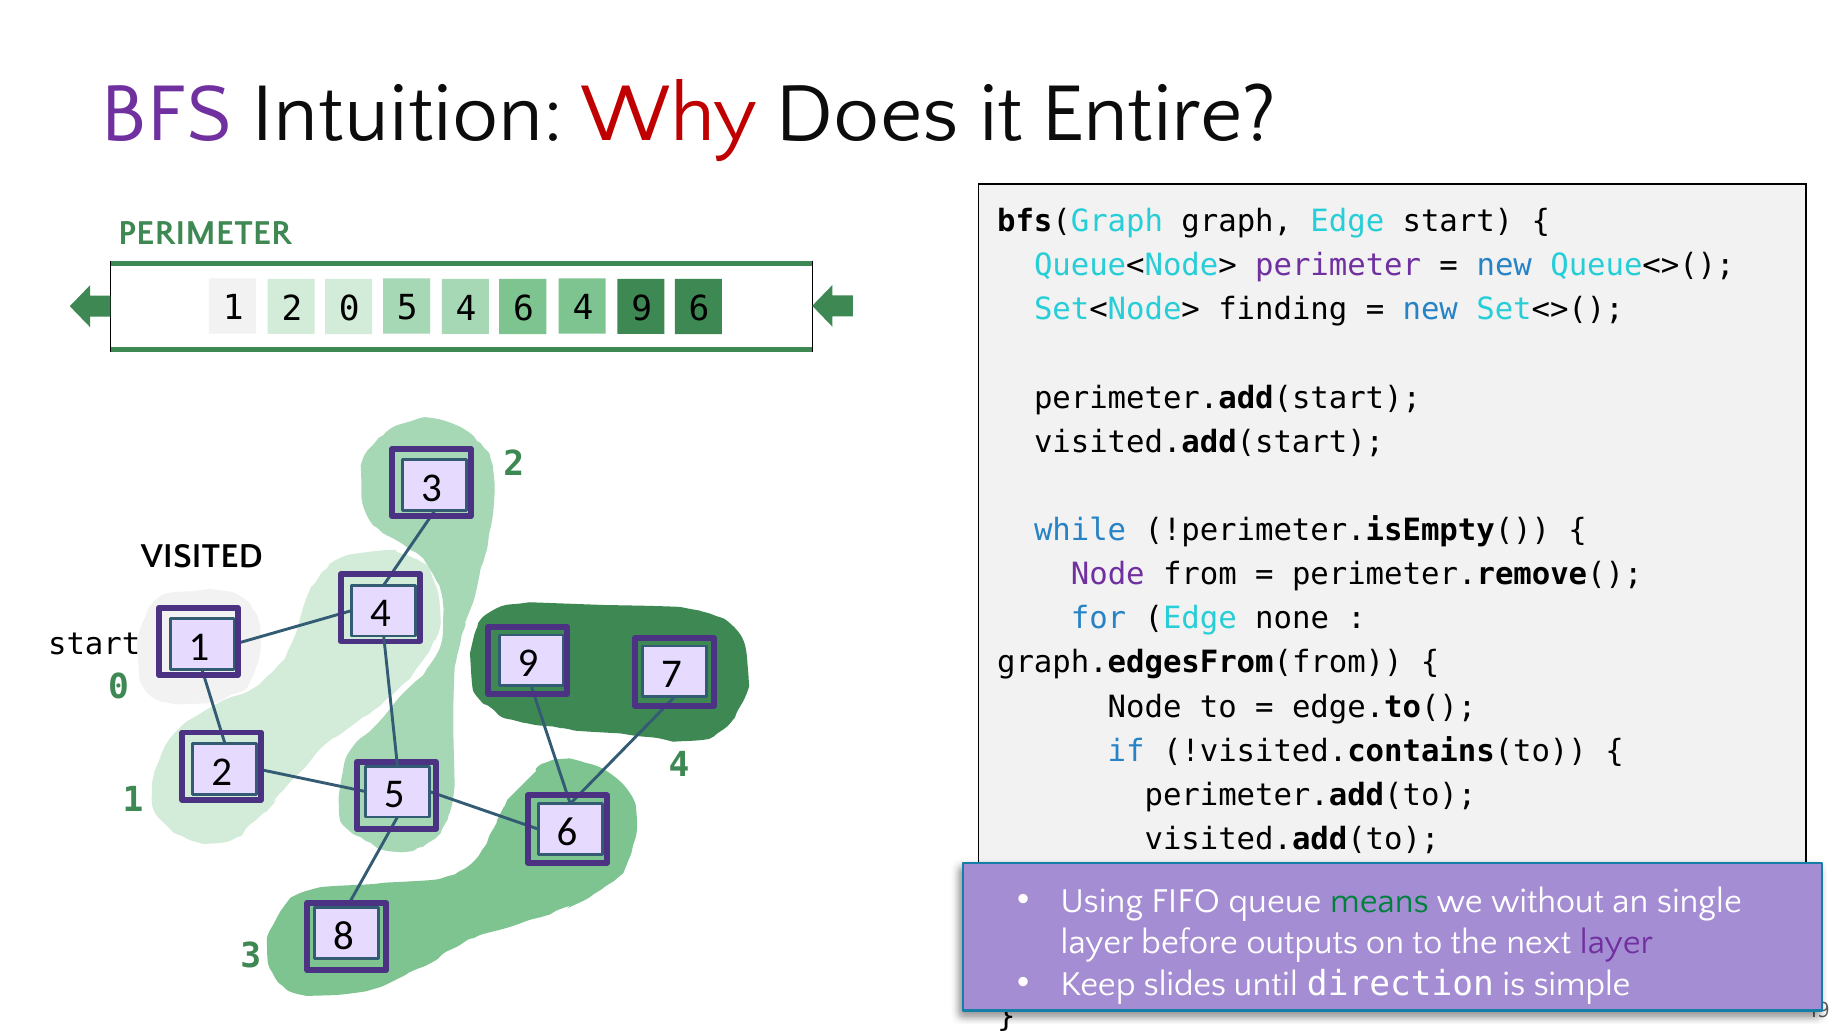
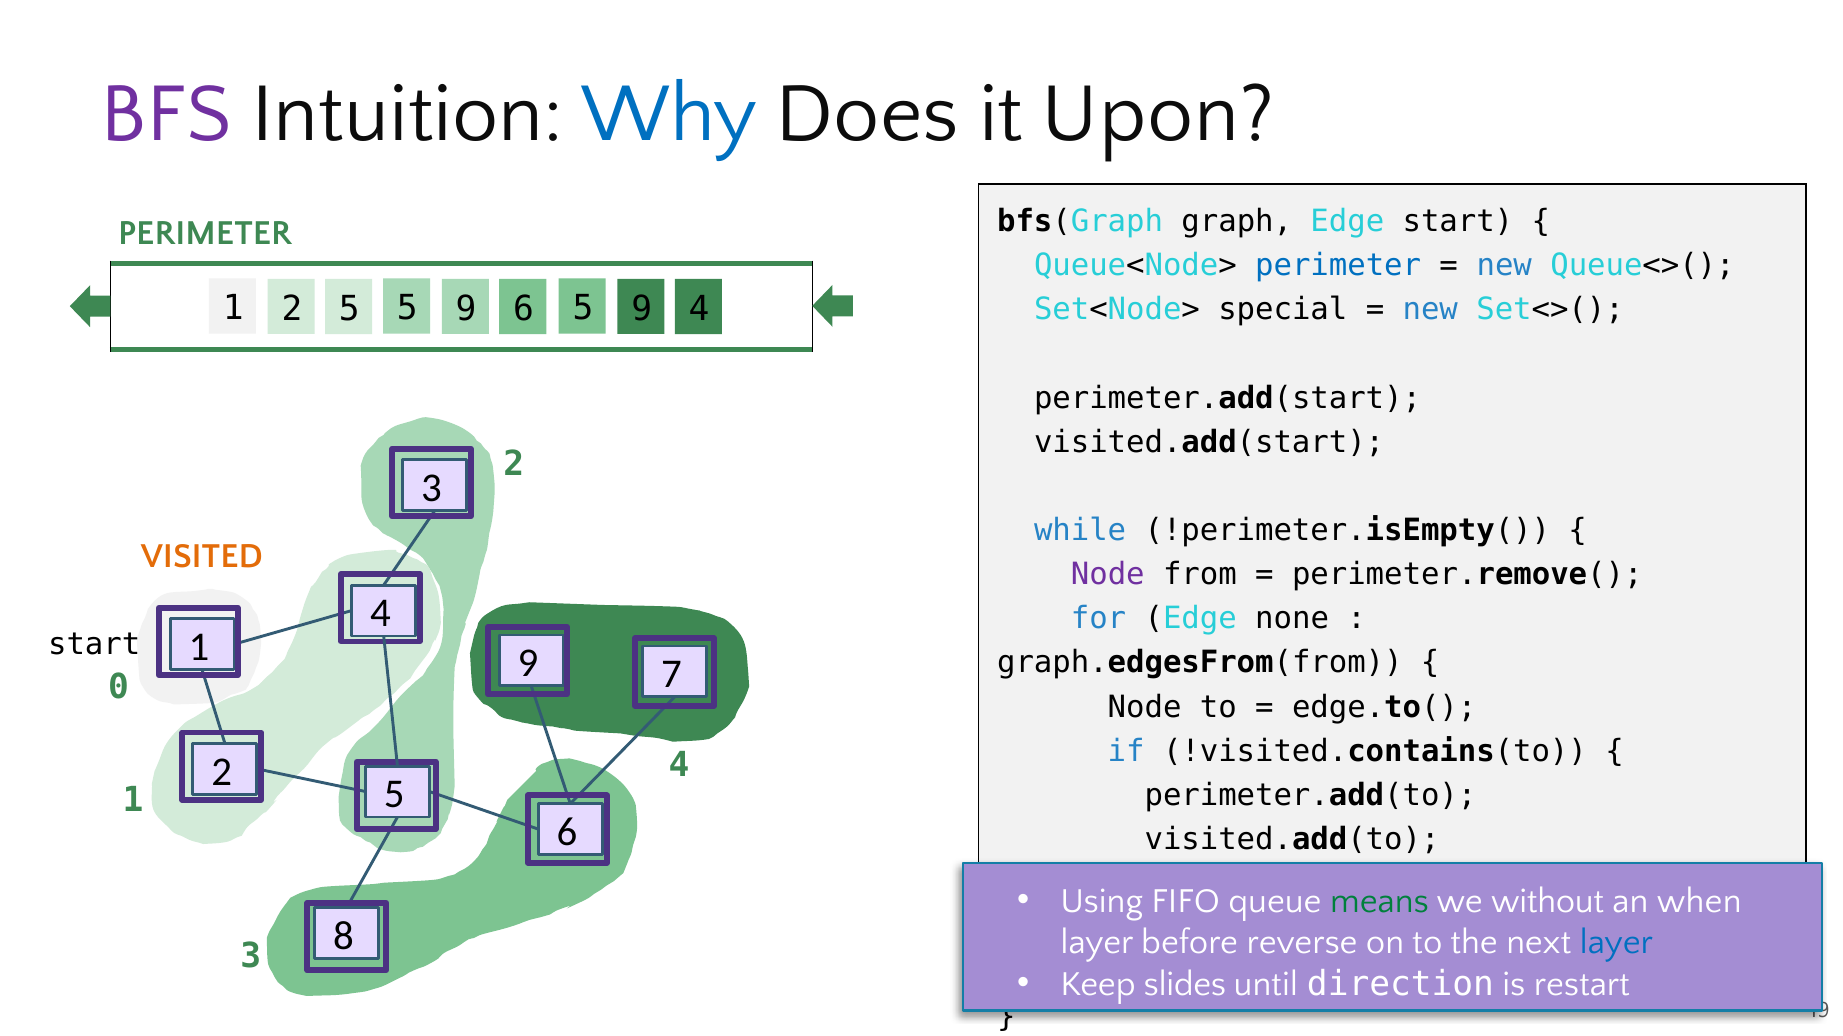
Why colour: red -> blue
Entire: Entire -> Upon
perimeter at (1338, 266) colour: purple -> blue
2 0: 0 -> 5
4 at (466, 309): 4 -> 9
6 4: 4 -> 5
9 6: 6 -> 4
finding: finding -> special
VISITED colour: black -> orange
single: single -> when
outputs: outputs -> reverse
layer at (1616, 943) colour: purple -> blue
simple: simple -> restart
